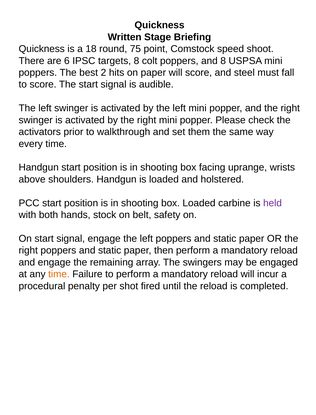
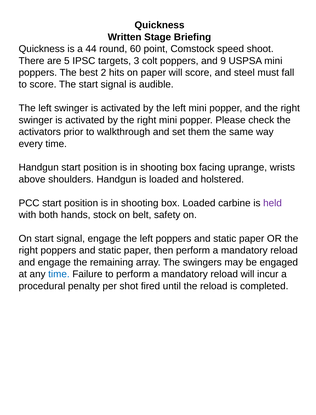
18: 18 -> 44
75: 75 -> 60
6: 6 -> 5
targets 8: 8 -> 3
and 8: 8 -> 9
time at (59, 274) colour: orange -> blue
